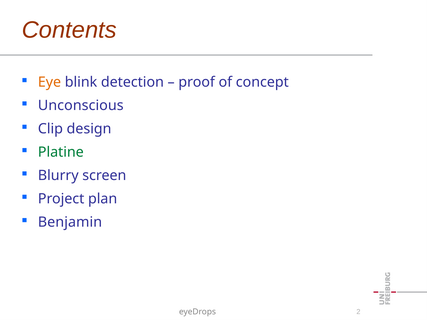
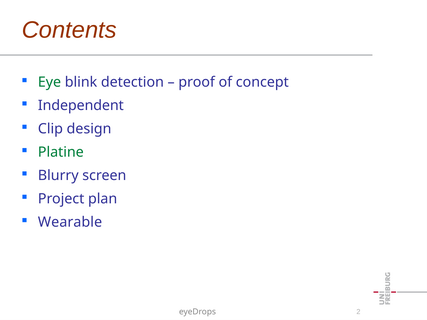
Eye colour: orange -> green
Unconscious: Unconscious -> Independent
Benjamin: Benjamin -> Wearable
